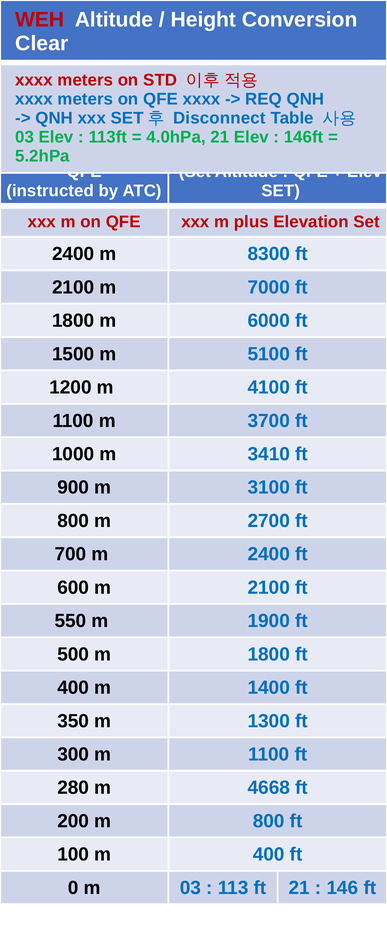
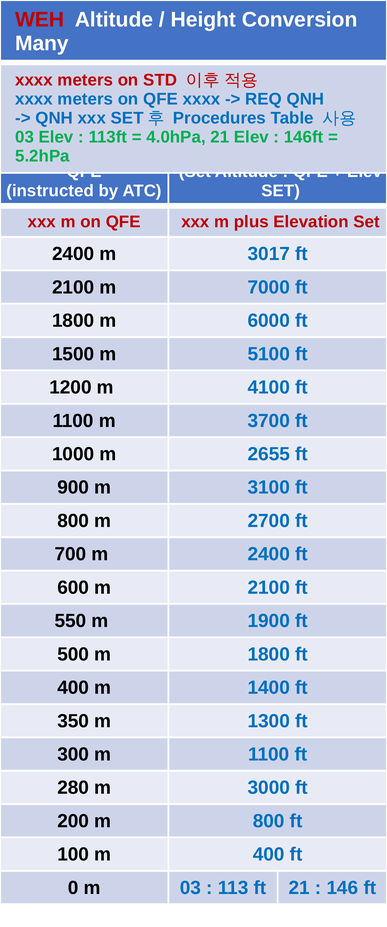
Clear: Clear -> Many
Disconnect: Disconnect -> Procedures
8300: 8300 -> 3017
3410: 3410 -> 2655
4668: 4668 -> 3000
